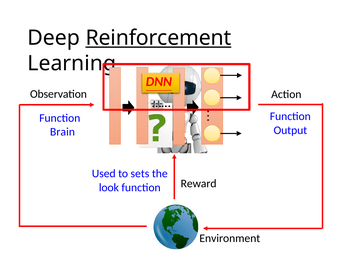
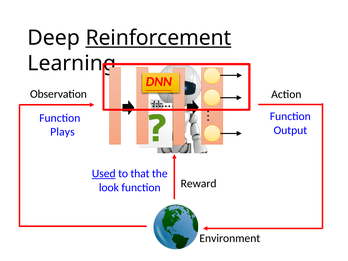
Brain: Brain -> Plays
Used underline: none -> present
sets: sets -> that
